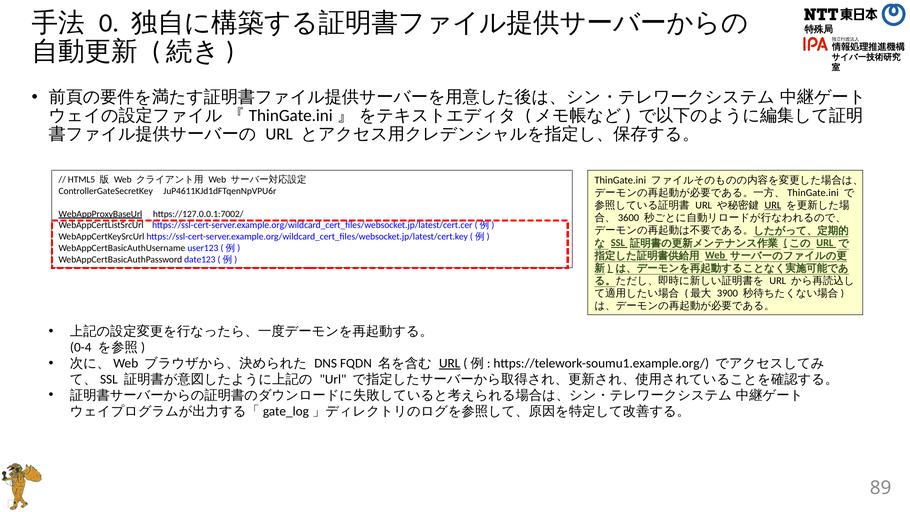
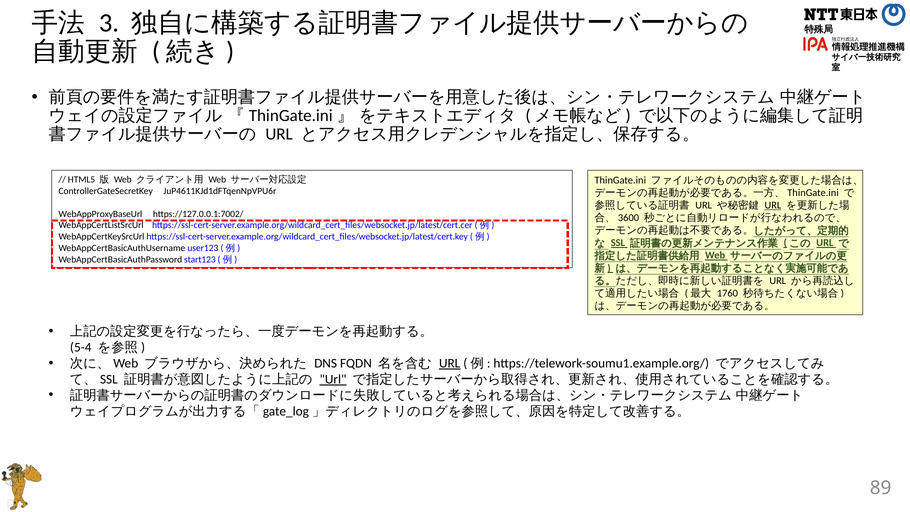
0: 0 -> 3
WebAppProxyBaseUrl underline: present -> none
date123: date123 -> start123
3900: 3900 -> 1760
0-4: 0-4 -> 5-4
Url at (333, 379) underline: none -> present
